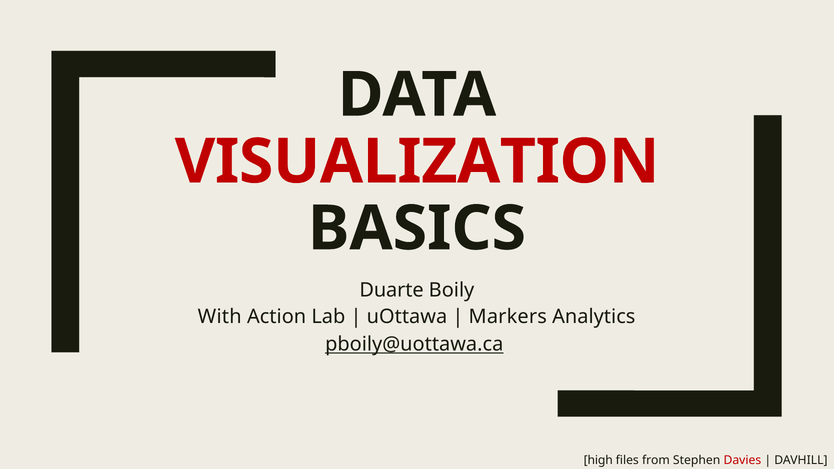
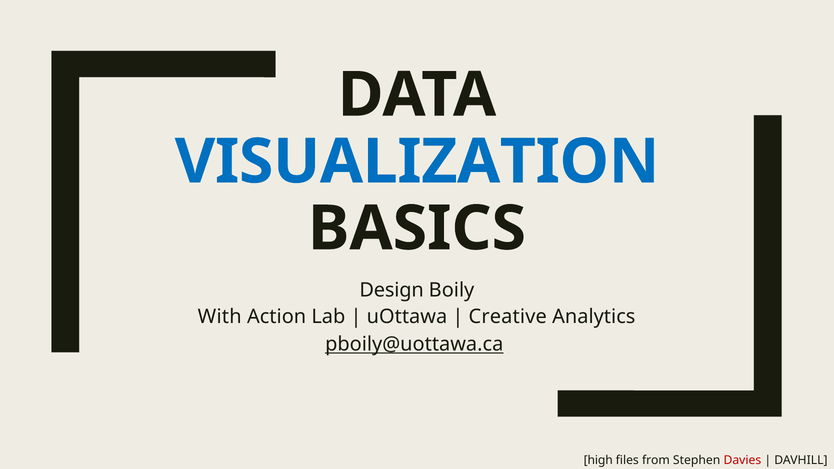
VISUALIZATION colour: red -> blue
Duarte: Duarte -> Design
Markers: Markers -> Creative
